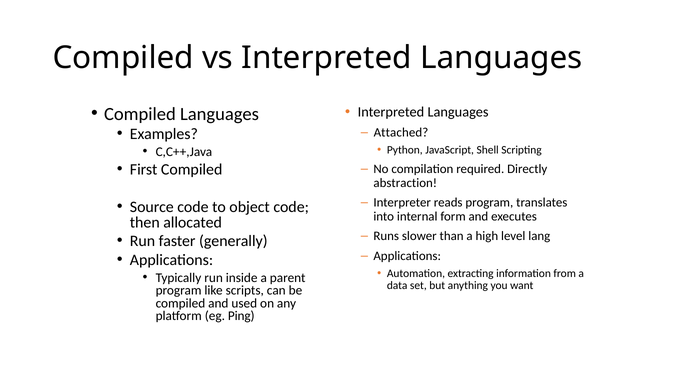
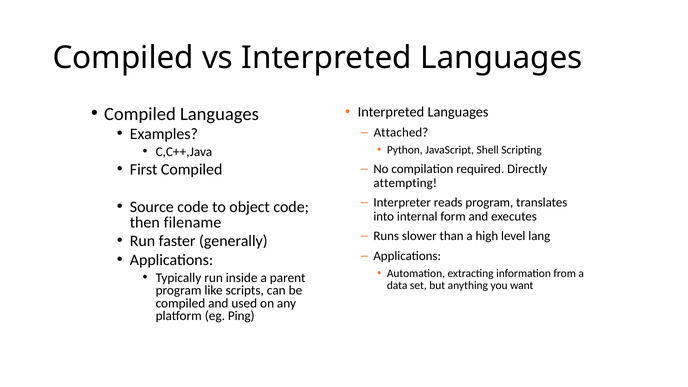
abstraction: abstraction -> attempting
allocated: allocated -> filename
